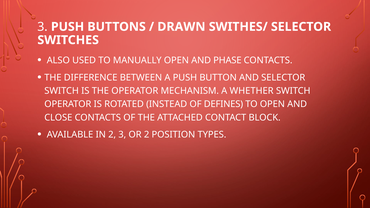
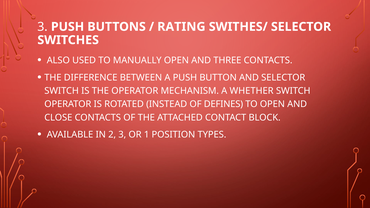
DRAWN: DRAWN -> RATING
PHASE: PHASE -> THREE
OR 2: 2 -> 1
